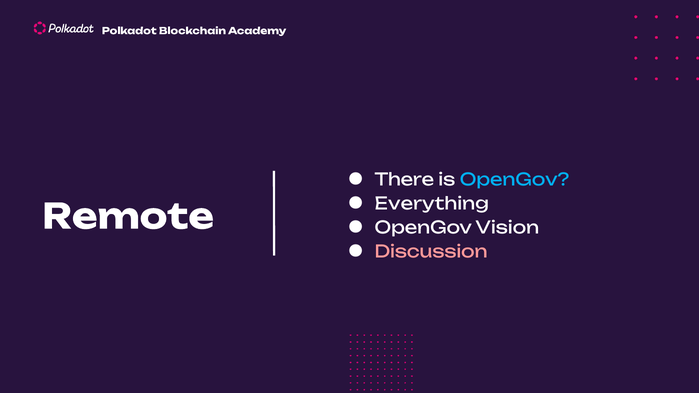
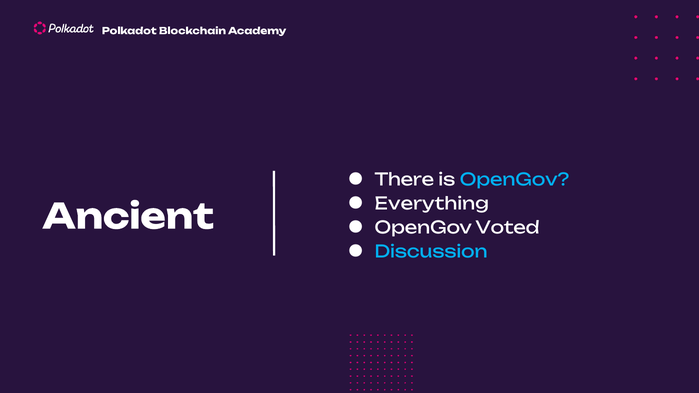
Remote: Remote -> Ancient
Vision: Vision -> Voted
Discussion colour: pink -> light blue
